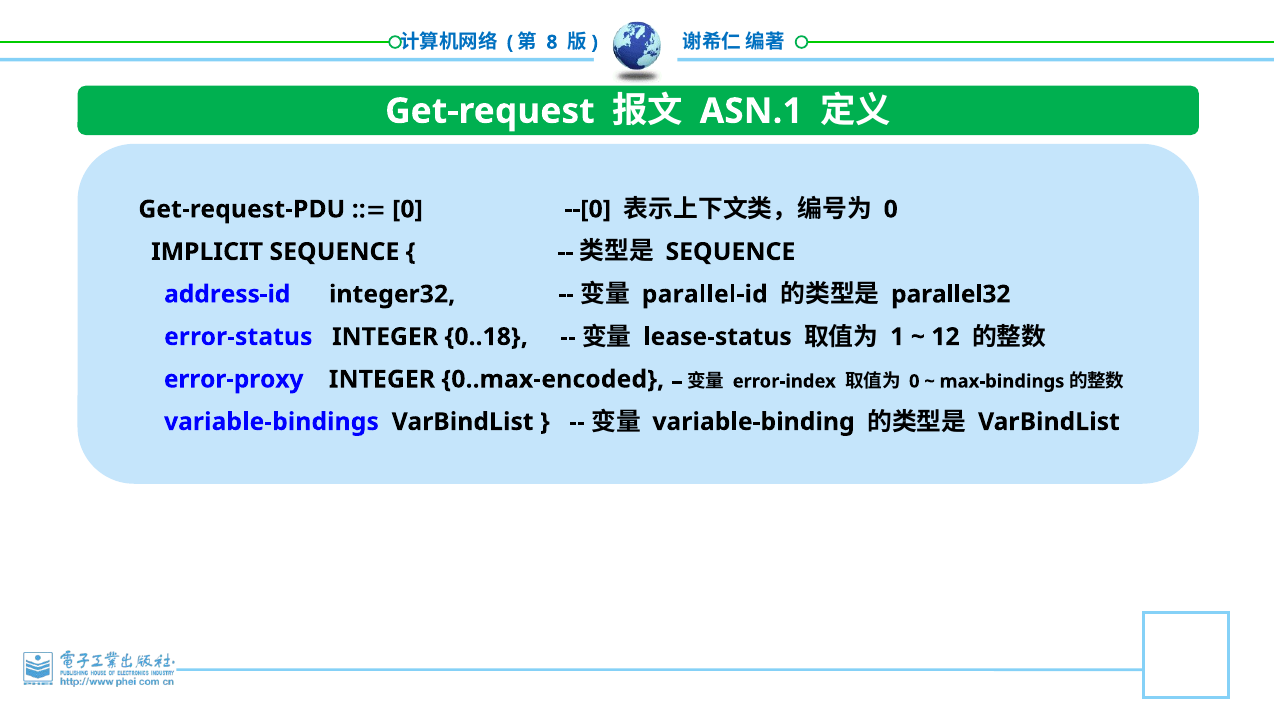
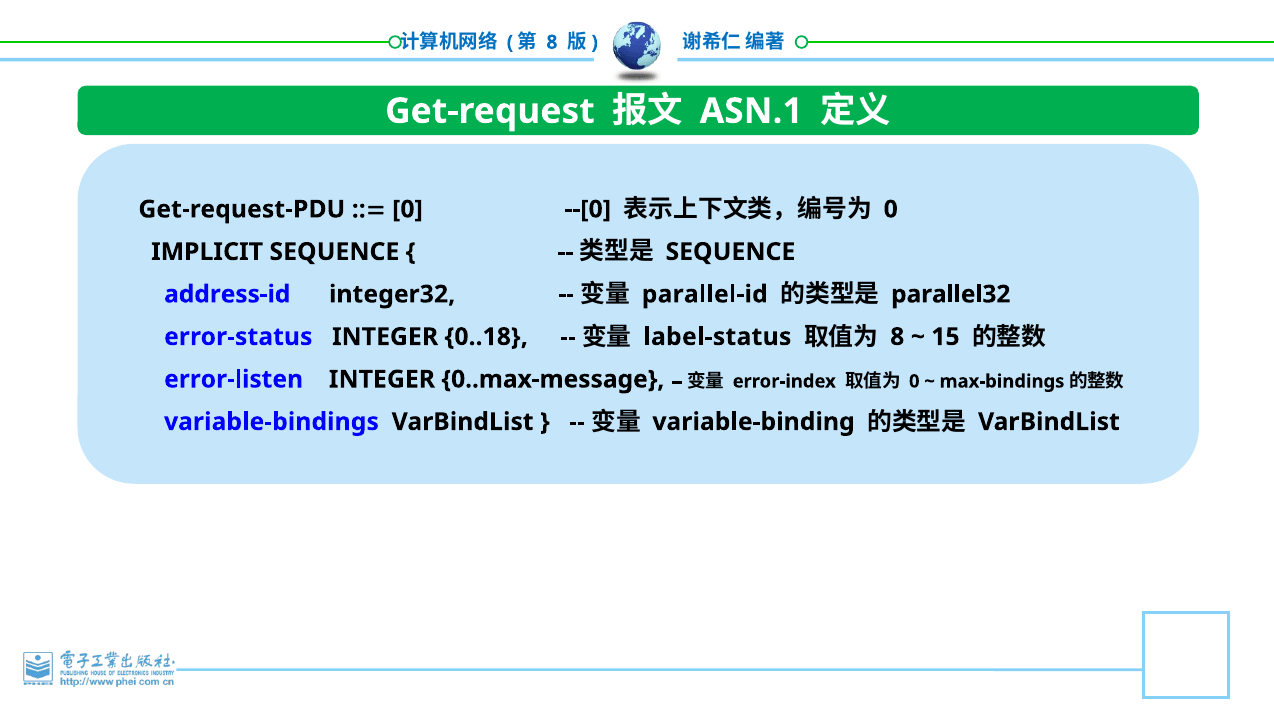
lease-status: lease-status -> label-status
1 at (897, 337): 1 -> 8
12: 12 -> 15
error-proxy: error-proxy -> error-listen
0..max-encoded: 0..max-encoded -> 0..max-message
